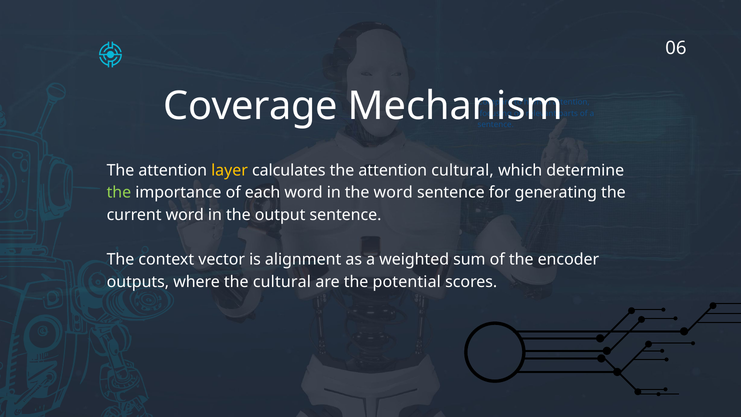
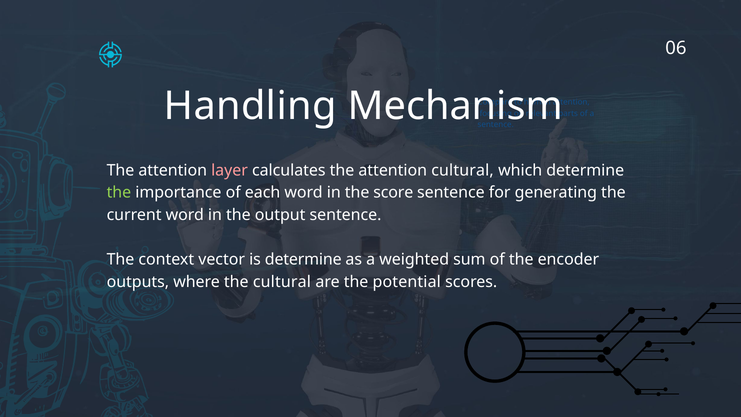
Coverage: Coverage -> Handling
layer colour: yellow -> pink
the word: word -> score
is alignment: alignment -> determine
